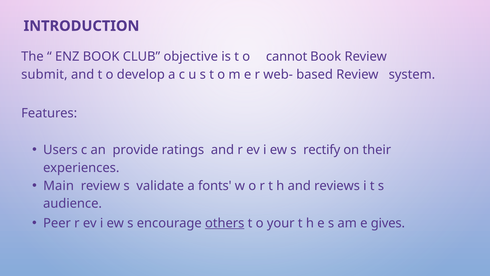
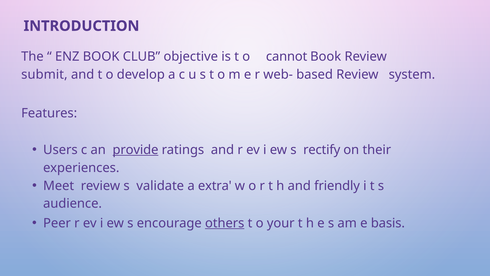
provide underline: none -> present
Main: Main -> Meet
fonts: fonts -> extra
reviews: reviews -> friendly
gives: gives -> basis
